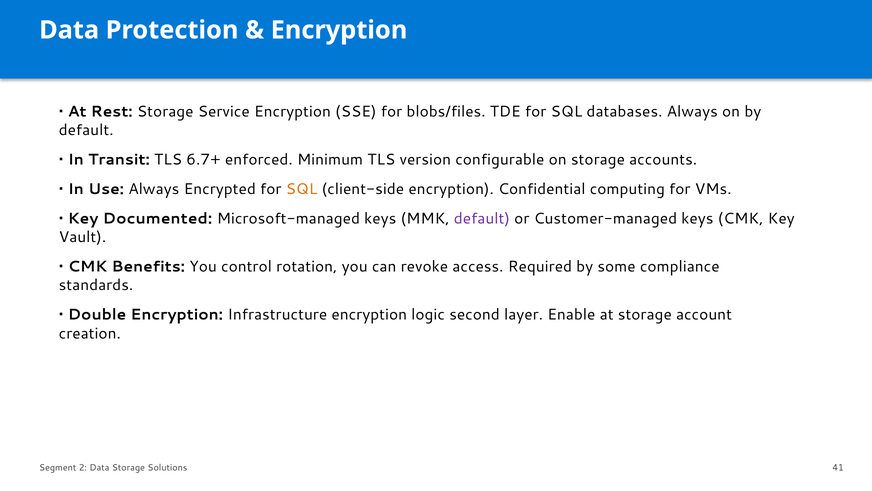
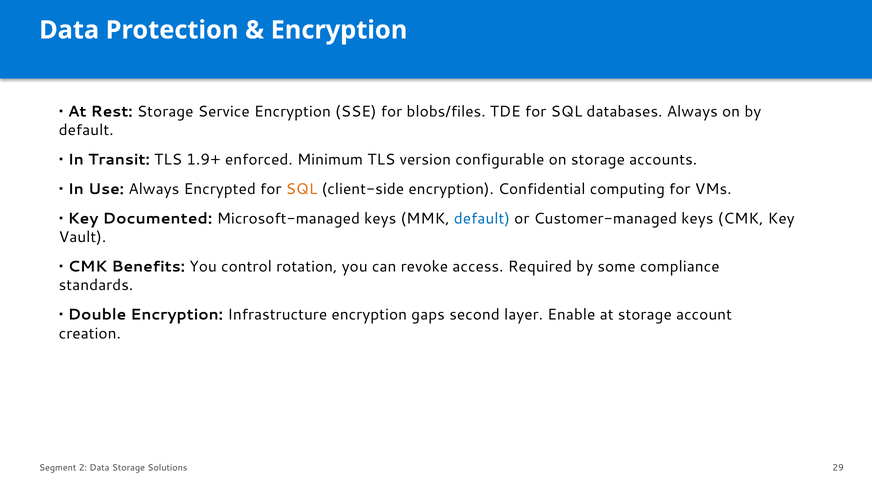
6.7+: 6.7+ -> 1.9+
default at (482, 219) colour: purple -> blue
logic: logic -> gaps
41: 41 -> 29
